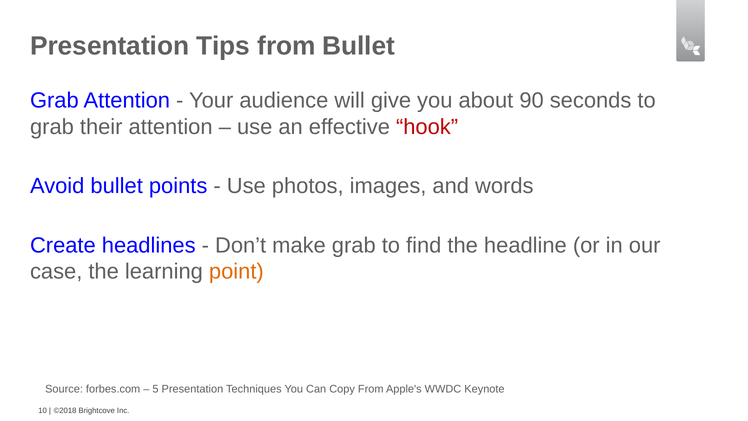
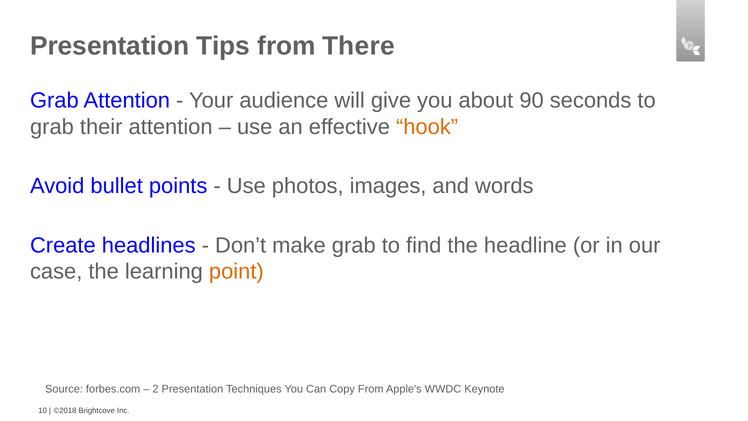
from Bullet: Bullet -> There
hook colour: red -> orange
5: 5 -> 2
